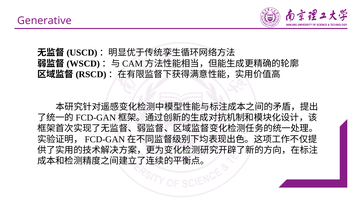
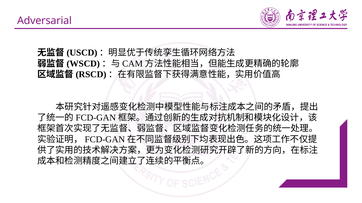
Generative: Generative -> Adversarial
